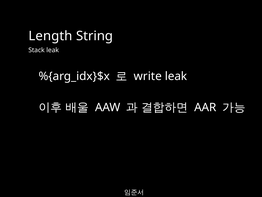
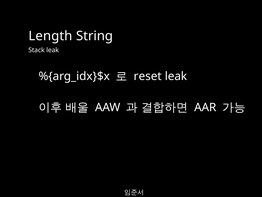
write: write -> reset
